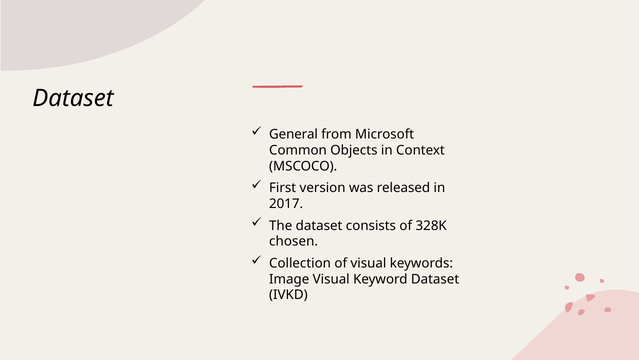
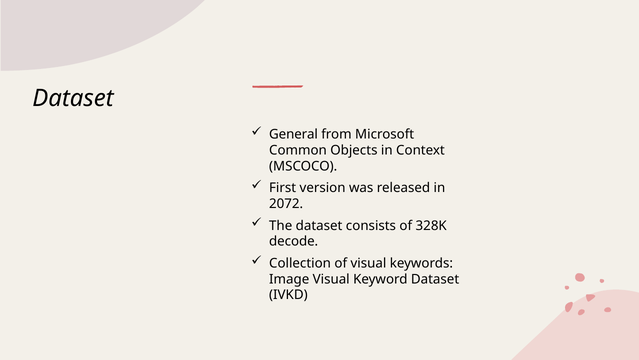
2017: 2017 -> 2072
chosen: chosen -> decode
